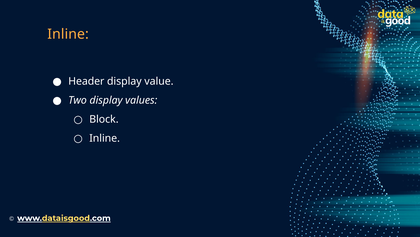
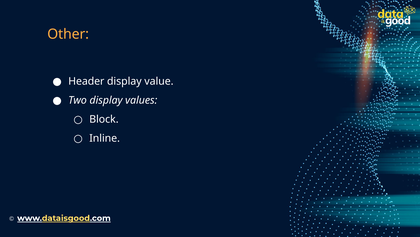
Inline at (68, 34): Inline -> Other
